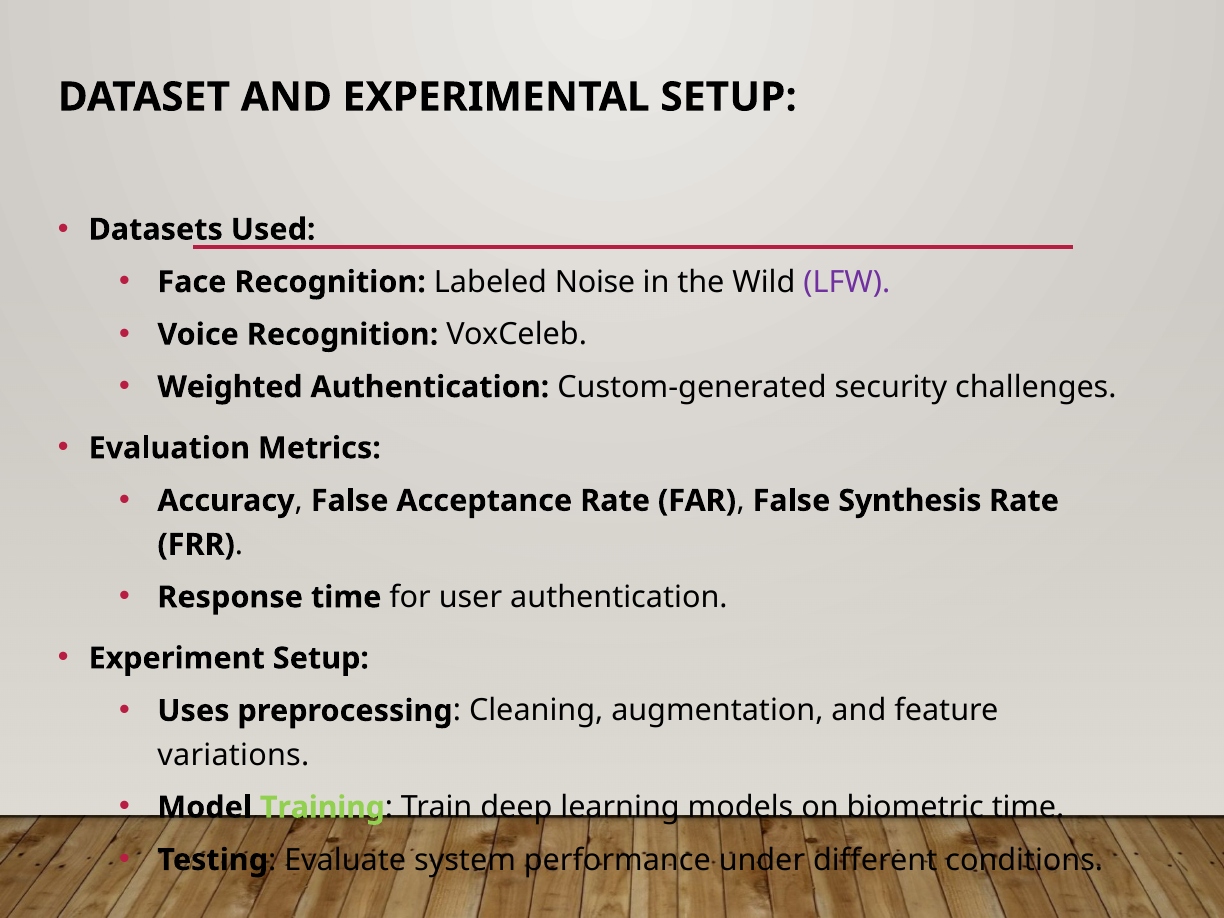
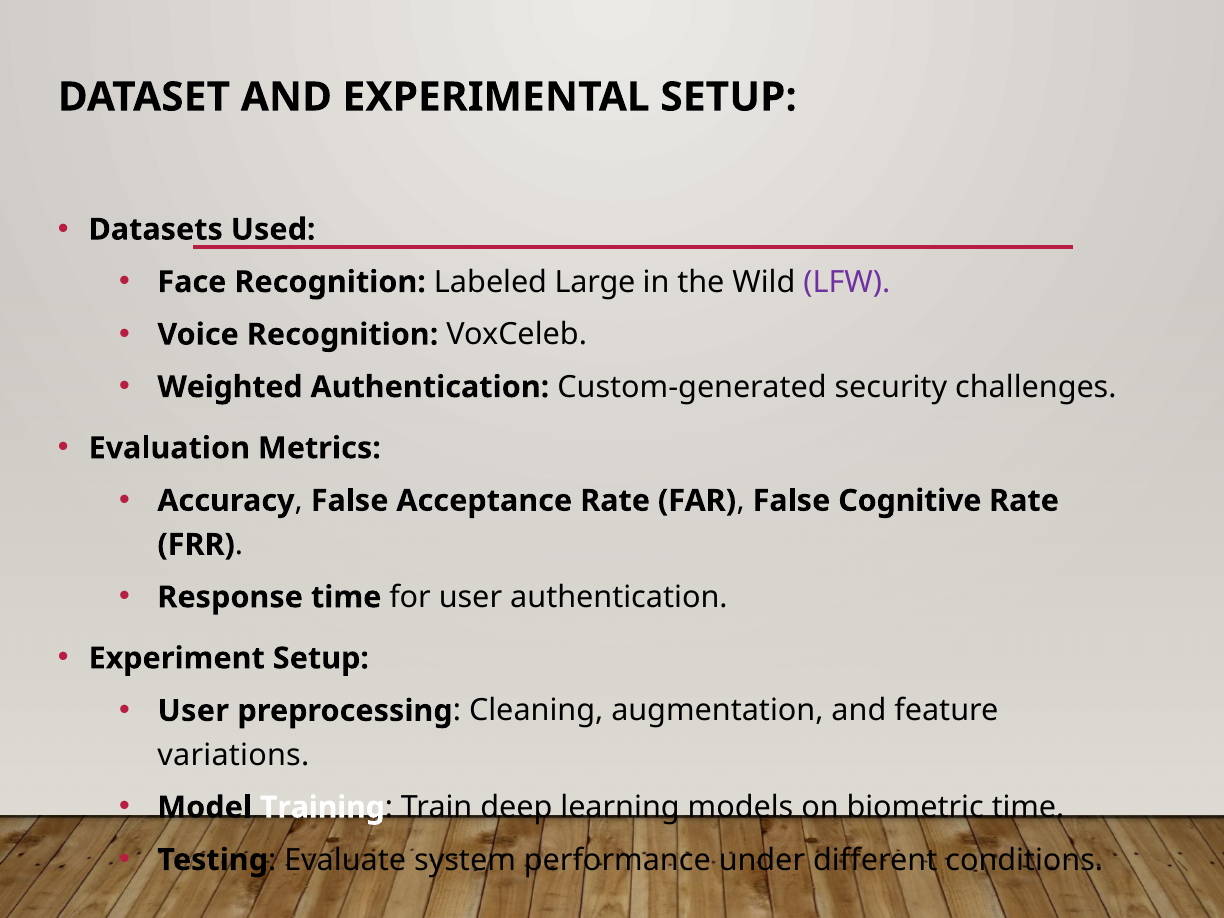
Noise: Noise -> Large
Synthesis: Synthesis -> Cognitive
Uses at (193, 711): Uses -> User
Training colour: light green -> white
